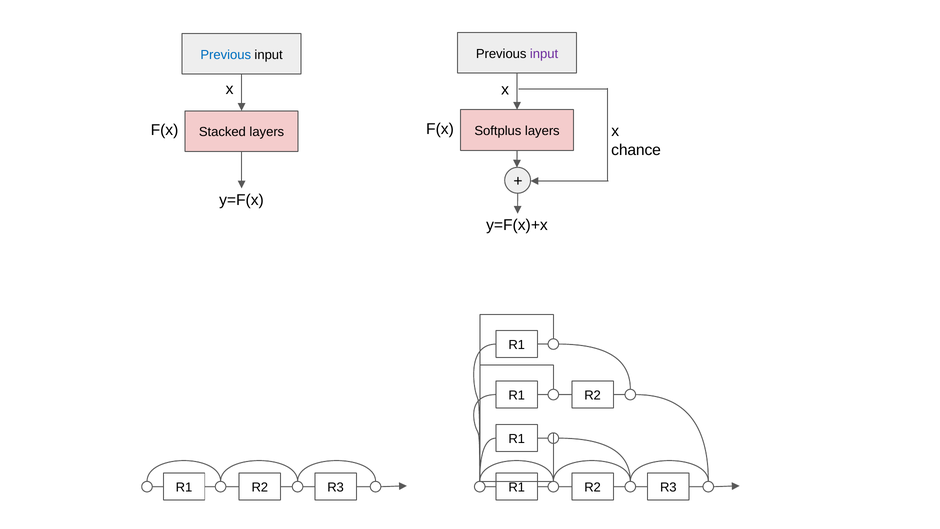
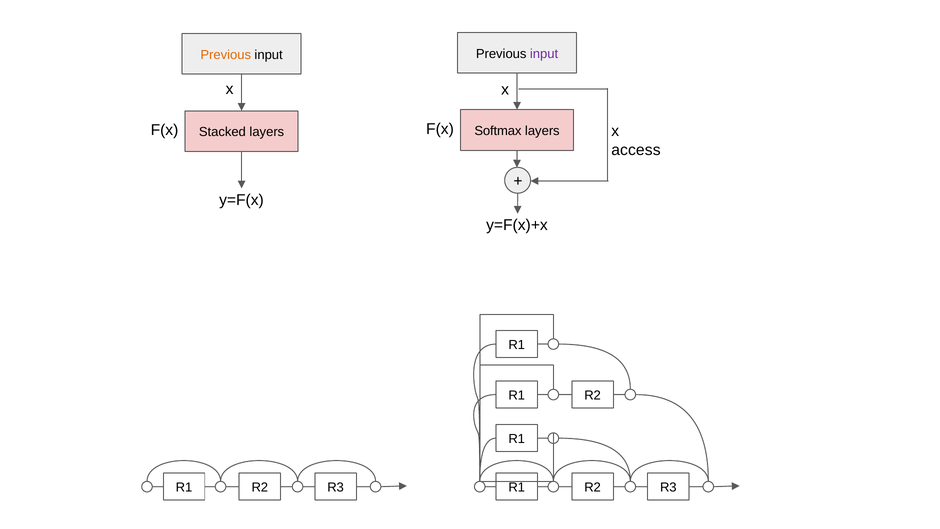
Previous at (226, 55) colour: blue -> orange
Softplus: Softplus -> Softmax
chance: chance -> access
